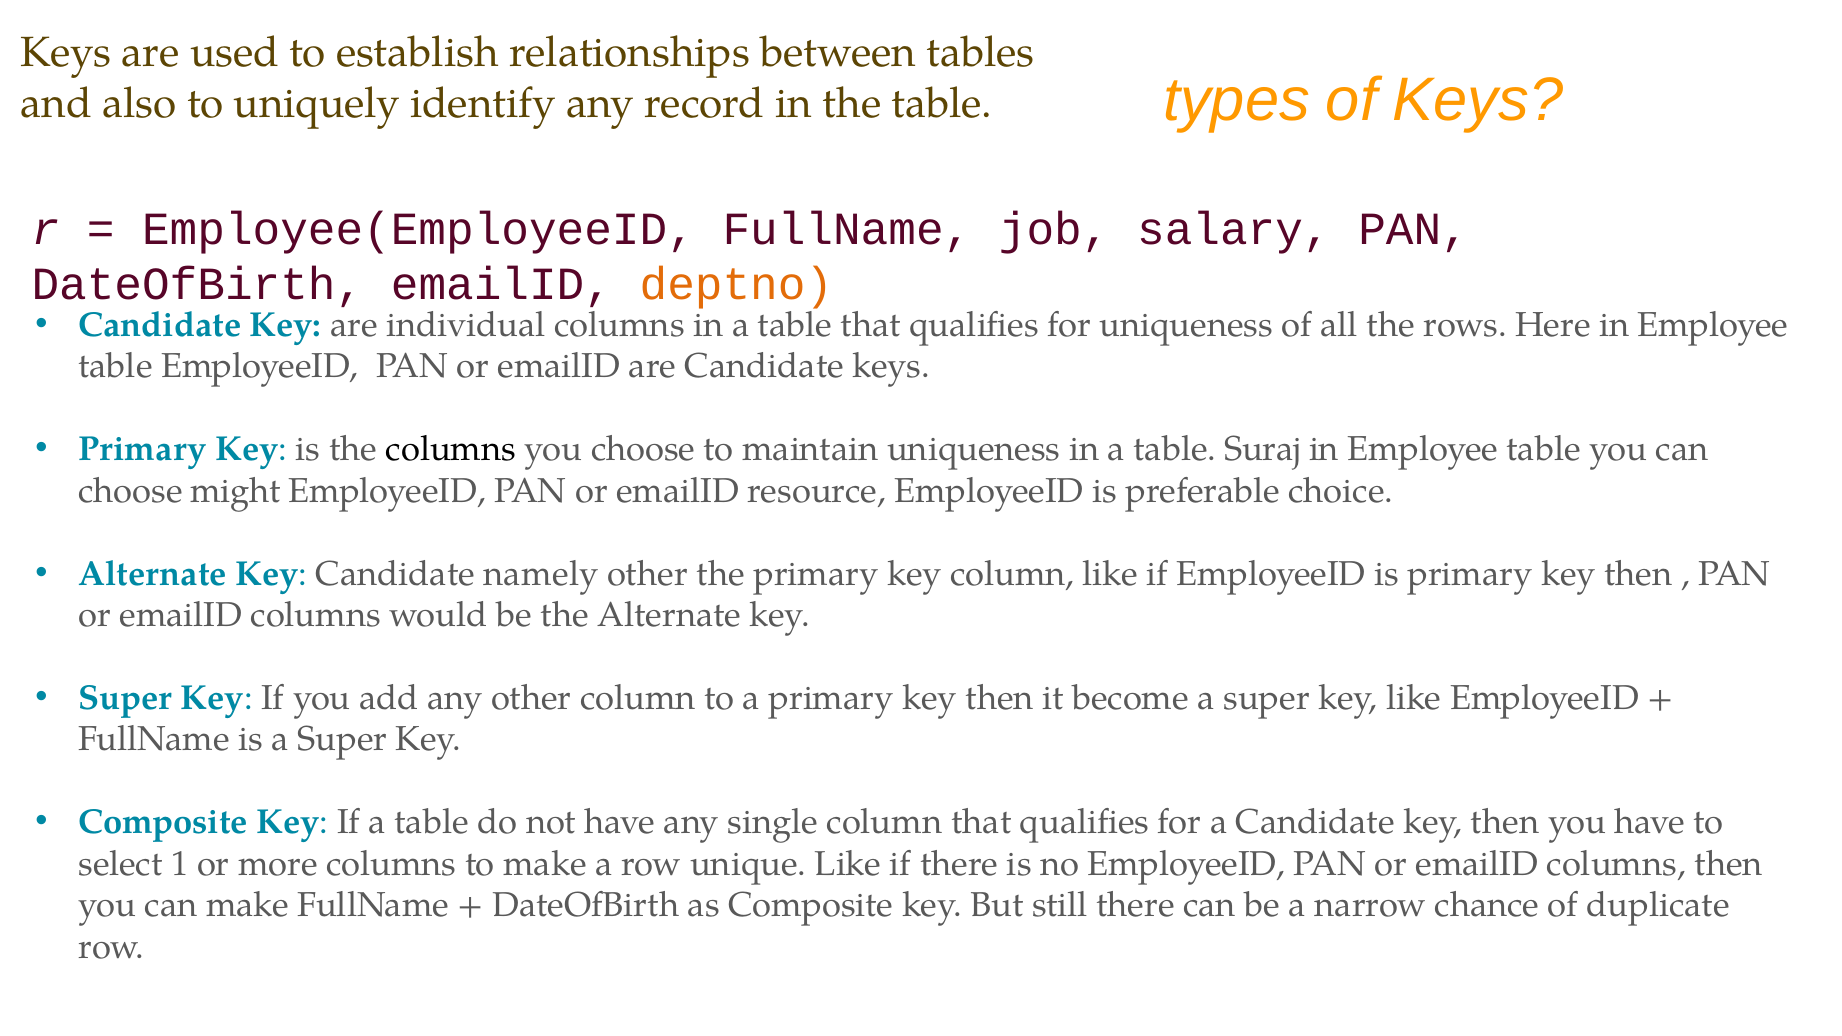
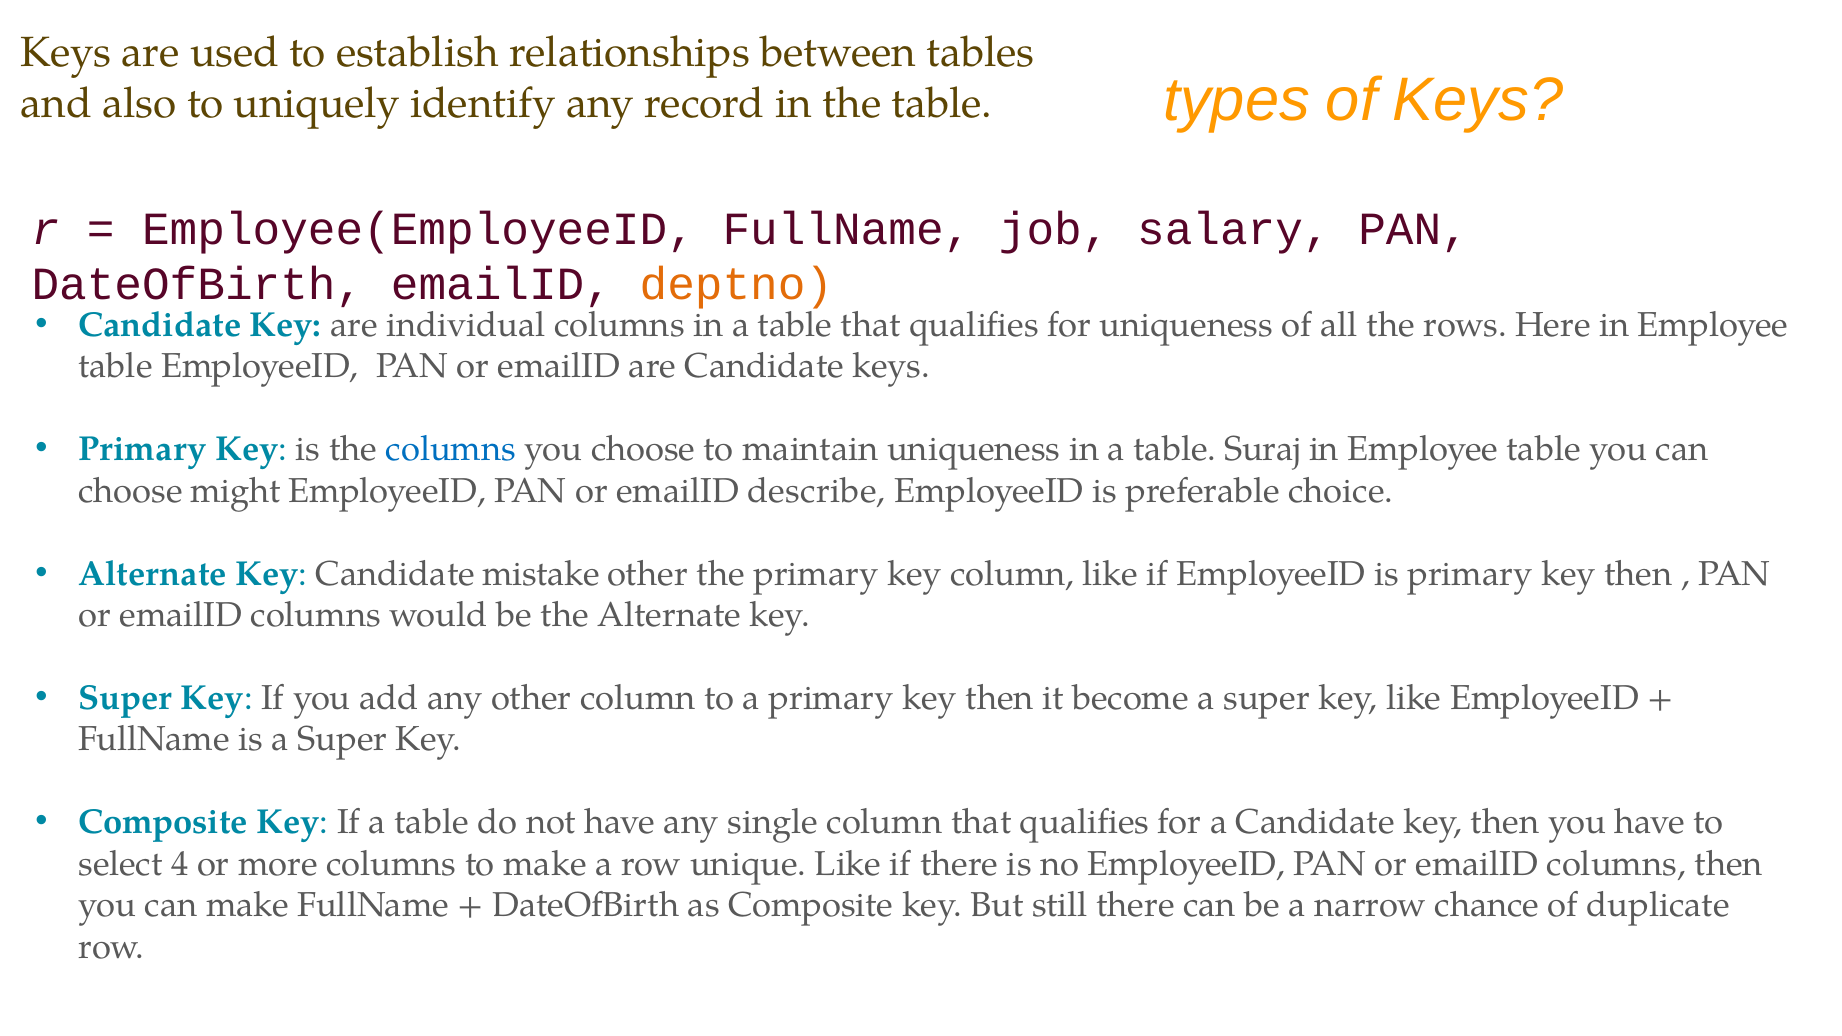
columns at (451, 449) colour: black -> blue
resource: resource -> describe
namely: namely -> mistake
1: 1 -> 4
